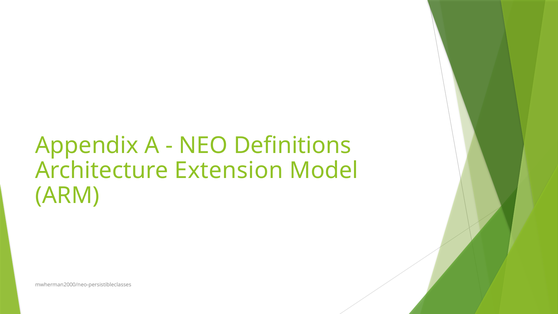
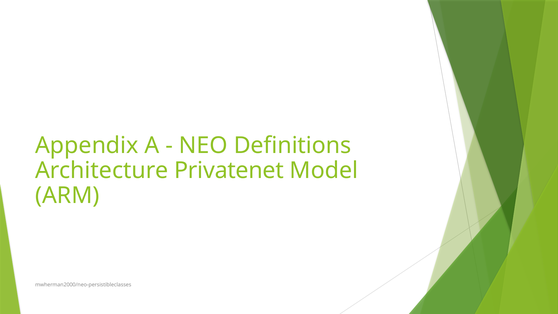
Extension: Extension -> Privatenet
